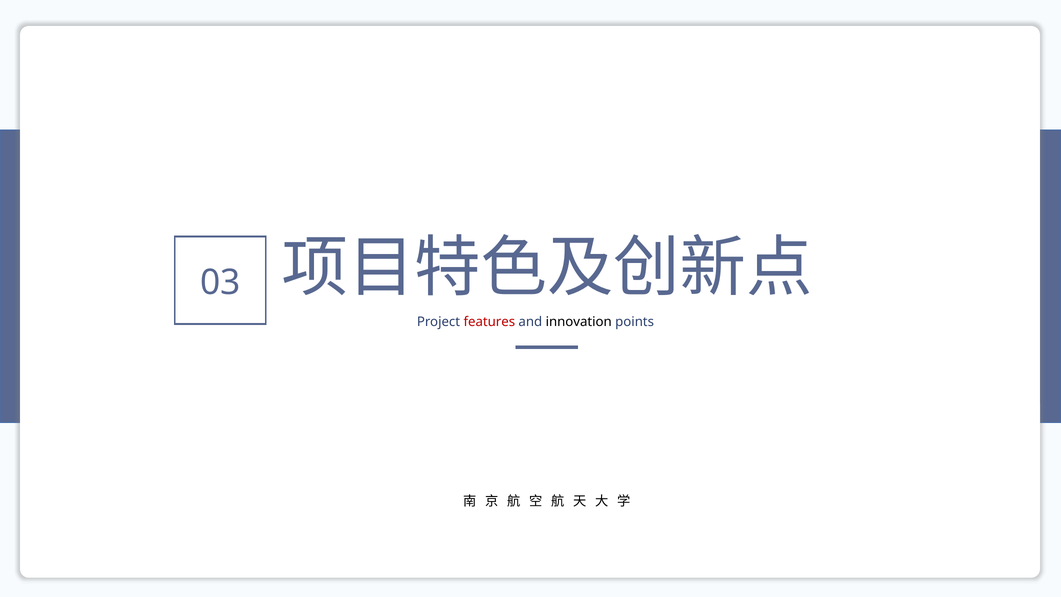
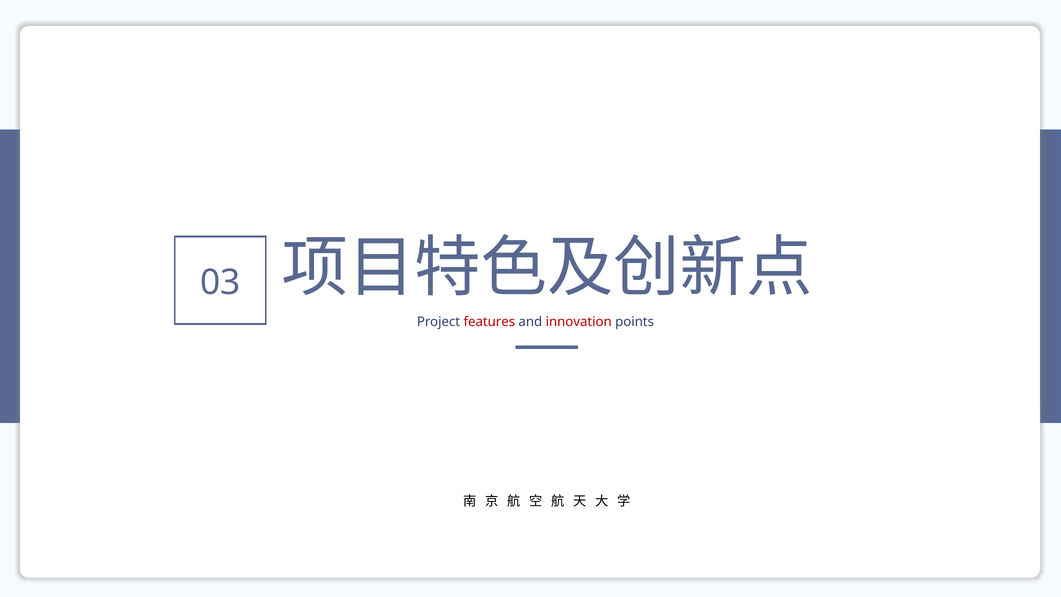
innovation colour: black -> red
